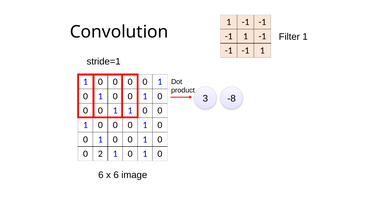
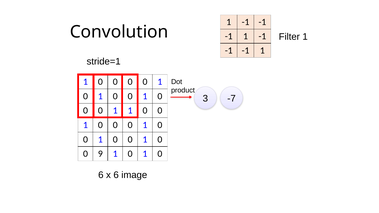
-8: -8 -> -7
2: 2 -> 9
